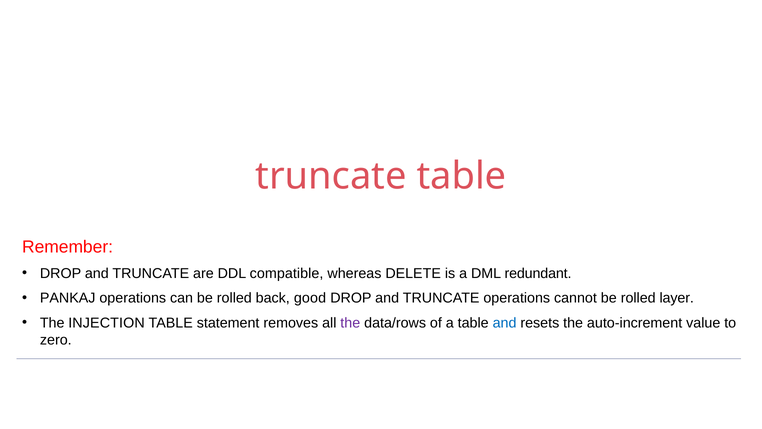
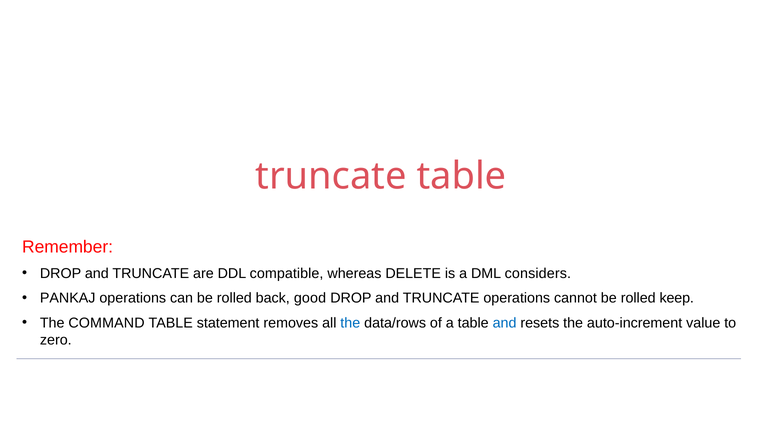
redundant: redundant -> considers
layer: layer -> keep
INJECTION: INJECTION -> COMMAND
the at (350, 323) colour: purple -> blue
